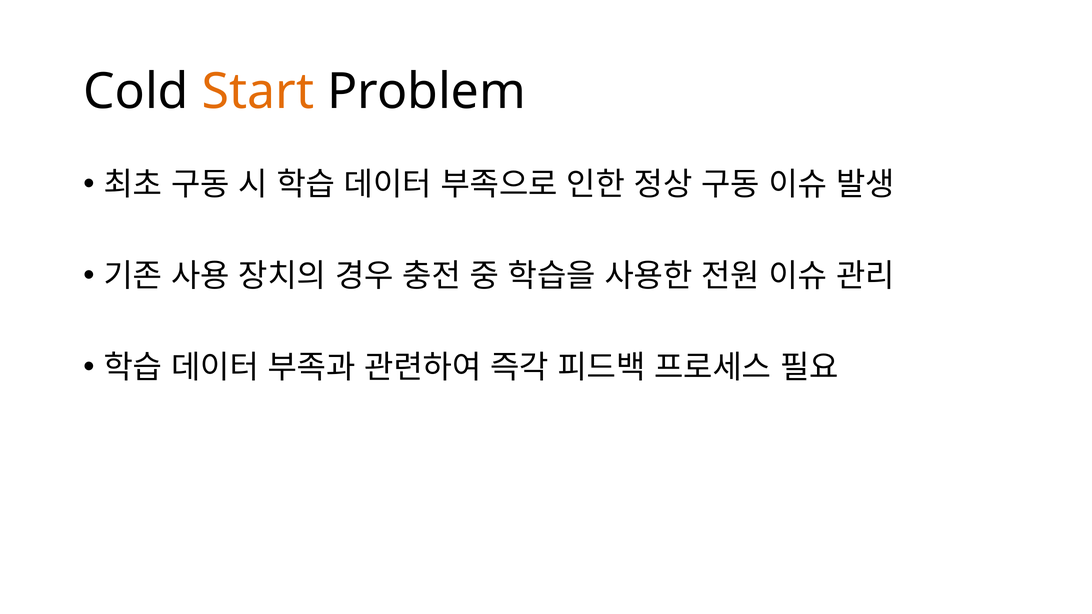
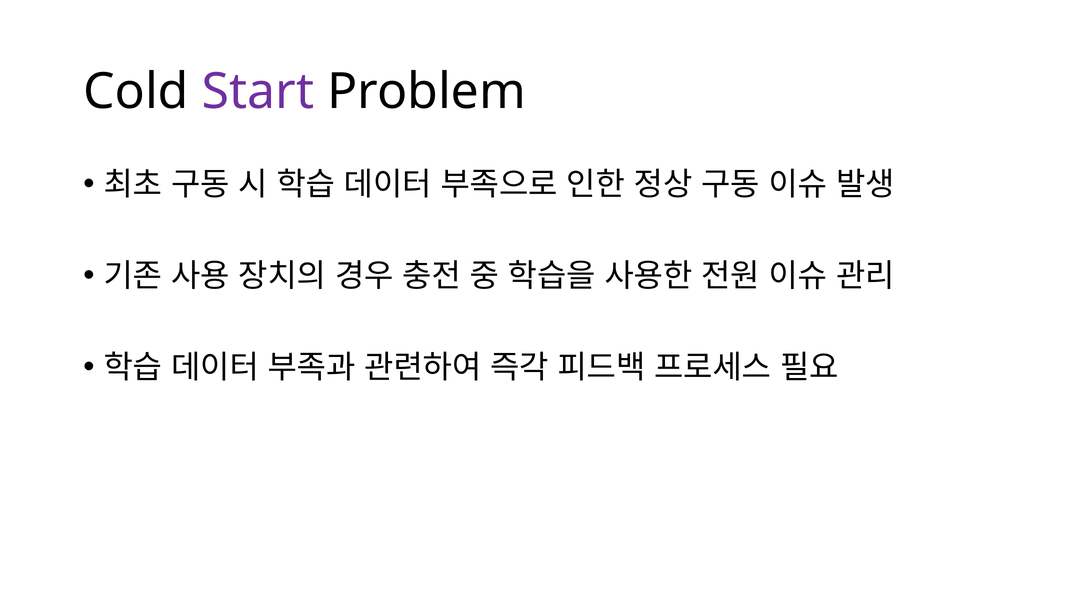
Start colour: orange -> purple
